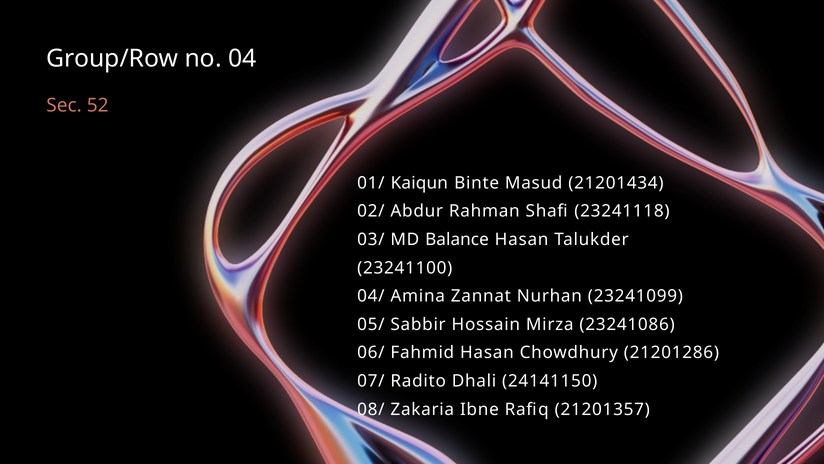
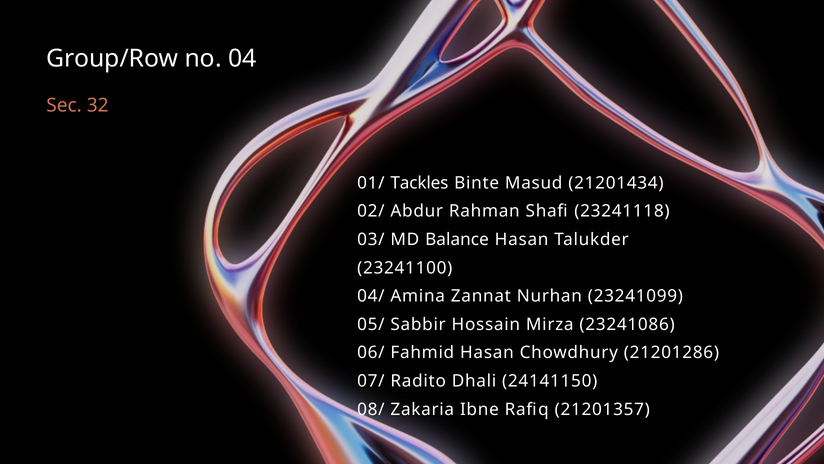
52: 52 -> 32
Kaiqun: Kaiqun -> Tackles
